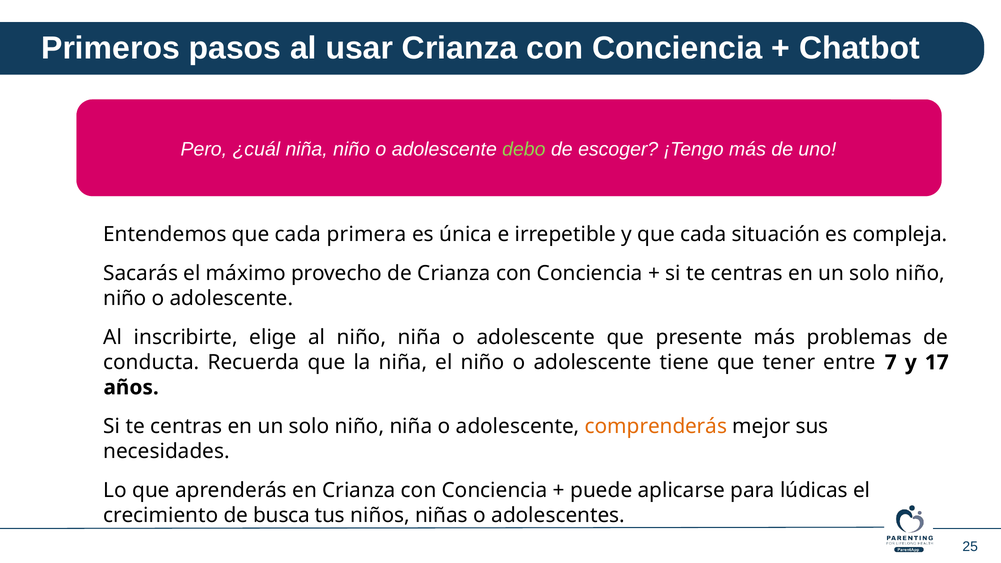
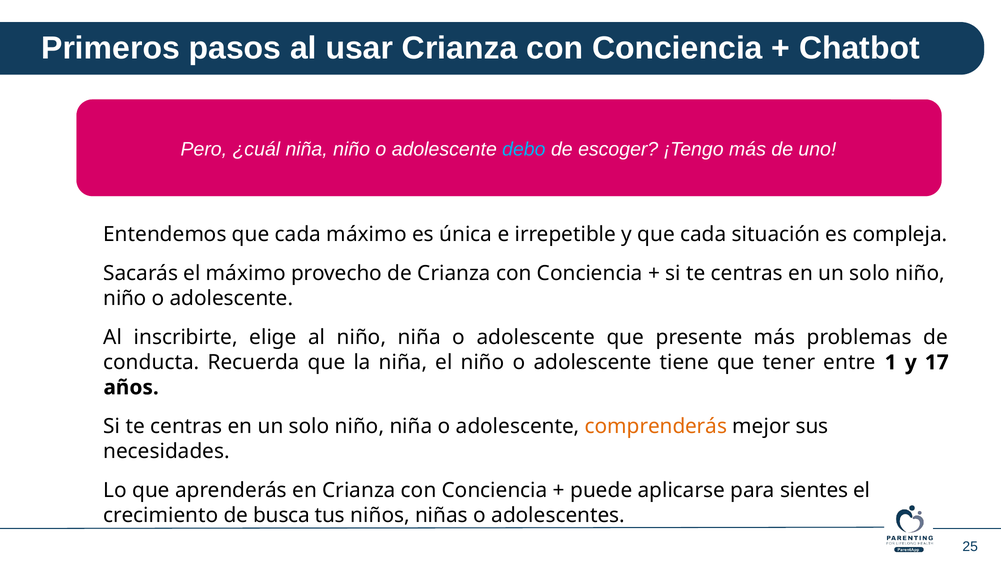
debo colour: light green -> light blue
cada primera: primera -> máximo
7: 7 -> 1
lúdicas: lúdicas -> sientes
